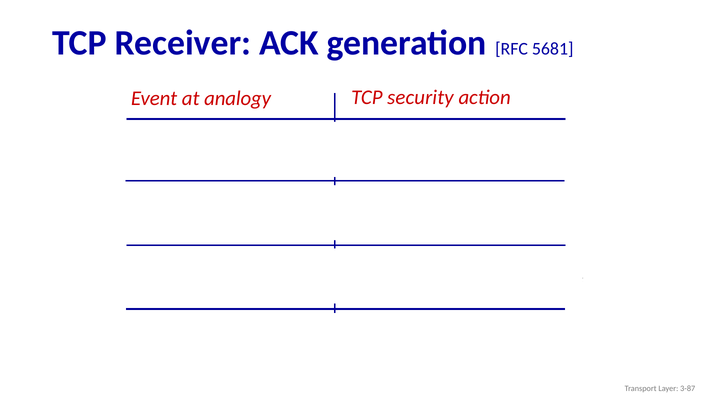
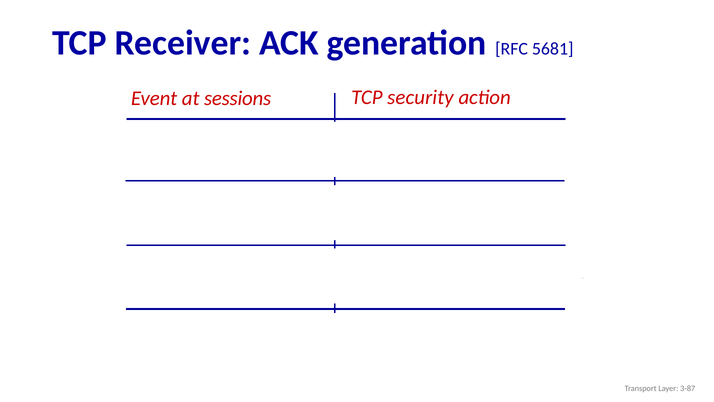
analogy: analogy -> sessions
